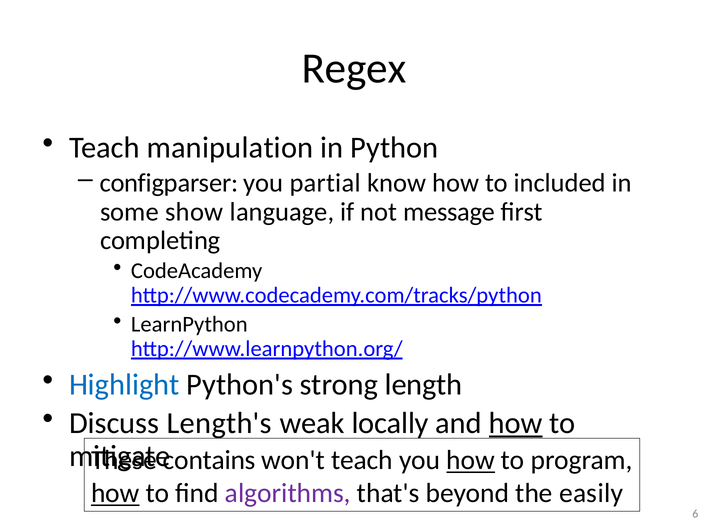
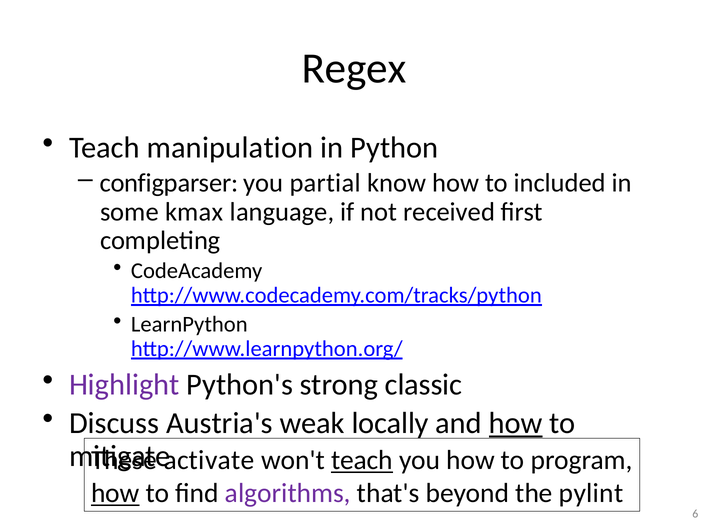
show: show -> kmax
message: message -> received
Highlight colour: blue -> purple
length: length -> classic
Length's: Length's -> Austria's
contains: contains -> activate
teach at (362, 460) underline: none -> present
how at (471, 460) underline: present -> none
easily: easily -> pylint
